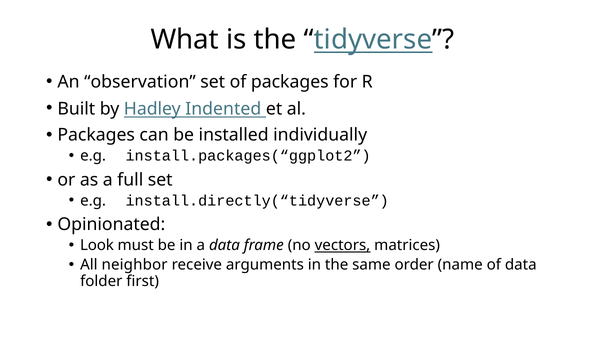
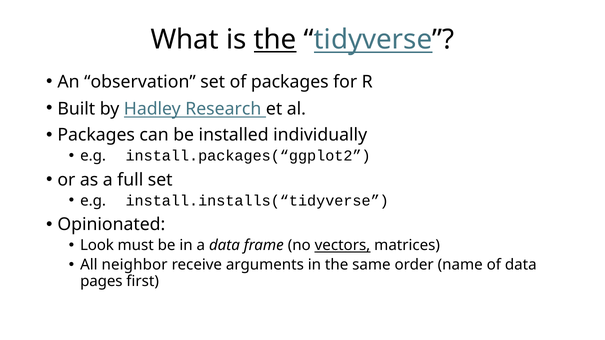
the at (275, 40) underline: none -> present
Indented: Indented -> Research
install.directly(“tidyverse: install.directly(“tidyverse -> install.installs(“tidyverse
folder: folder -> pages
